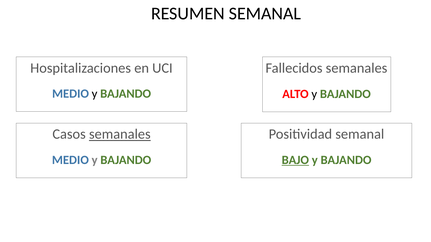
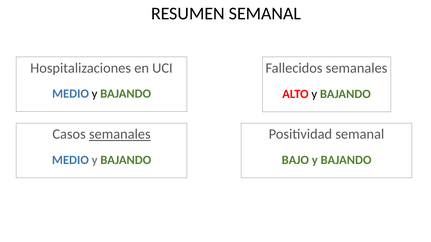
BAJO underline: present -> none
